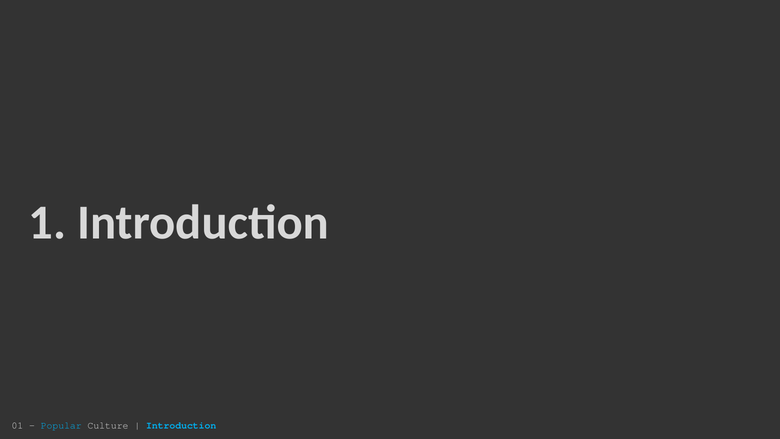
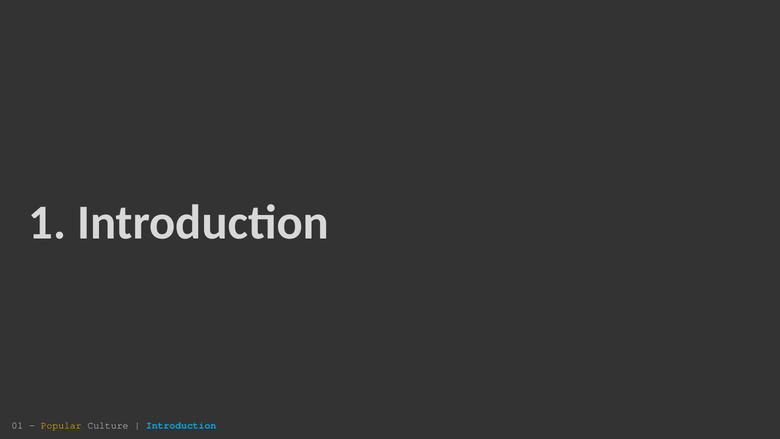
Popular colour: light blue -> yellow
